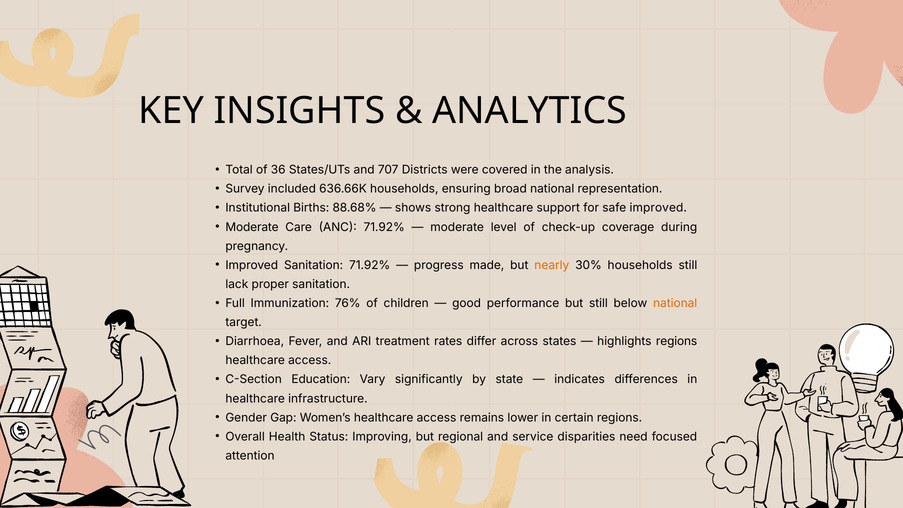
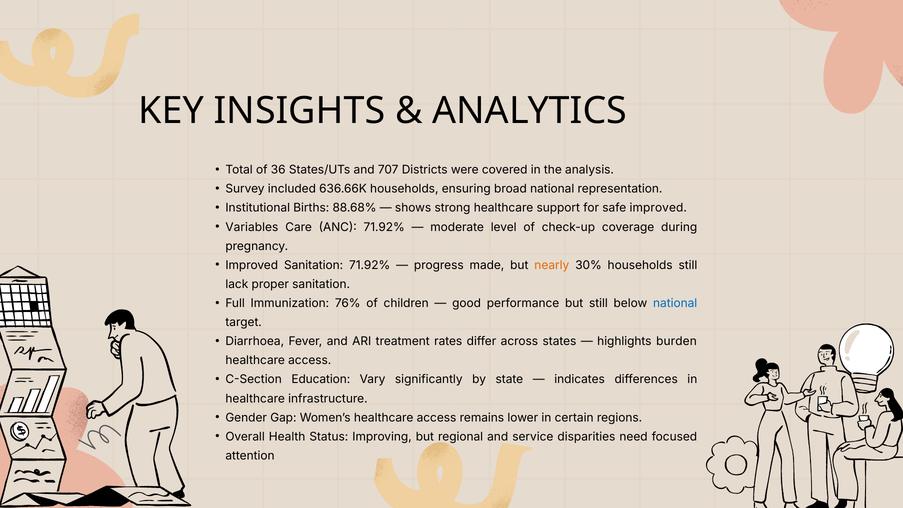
Moderate at (252, 227): Moderate -> Variables
national at (675, 303) colour: orange -> blue
highlights regions: regions -> burden
